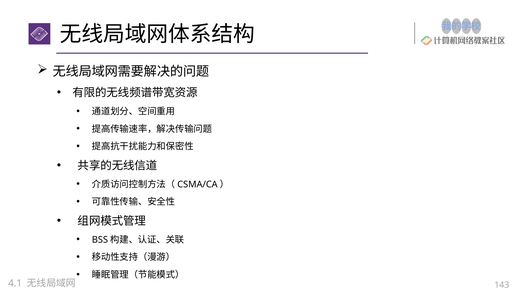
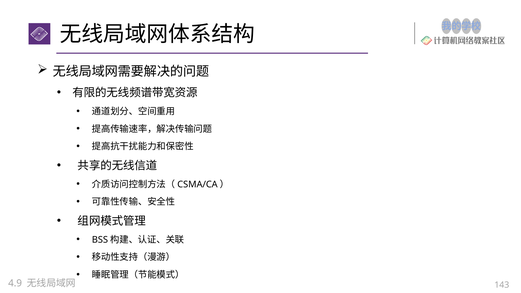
4.1: 4.1 -> 4.9
